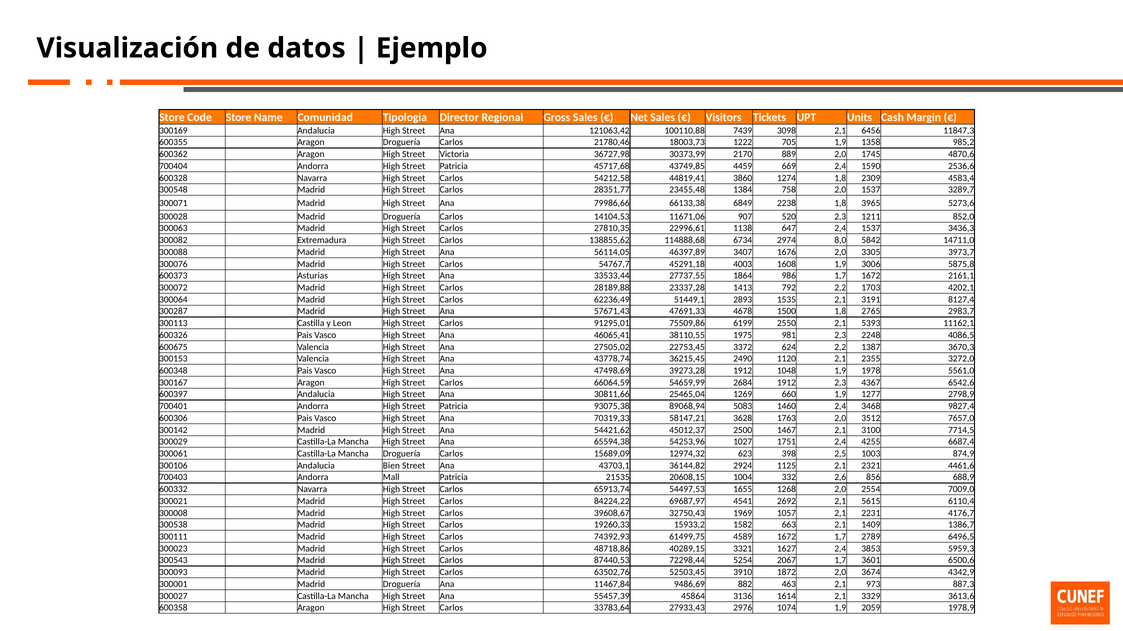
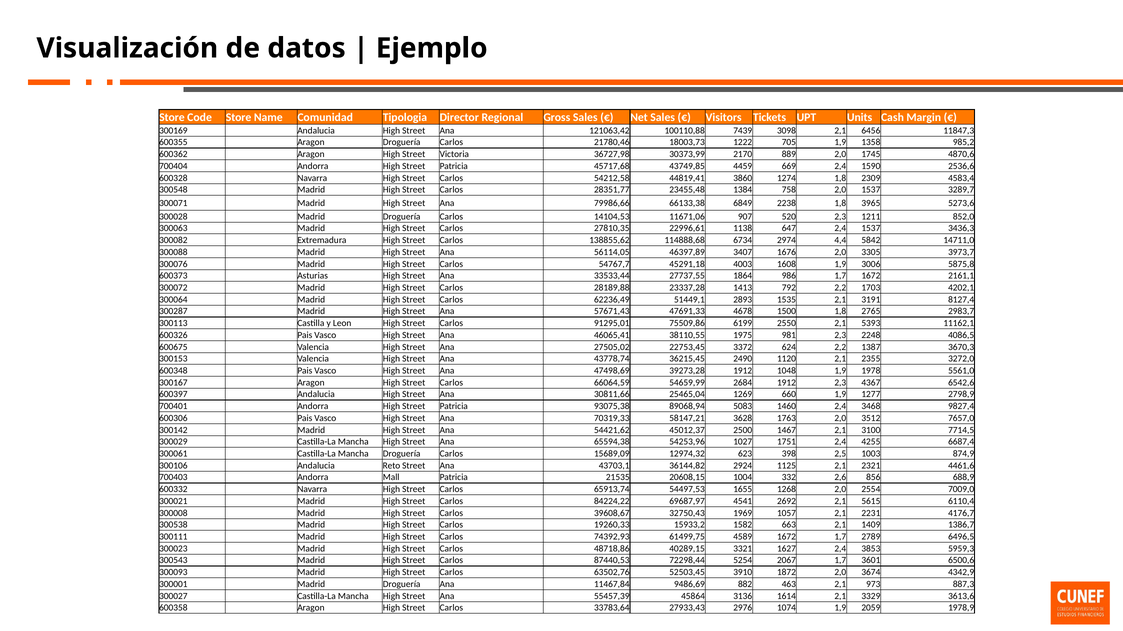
8,0: 8,0 -> 4,4
Bien: Bien -> Reto
